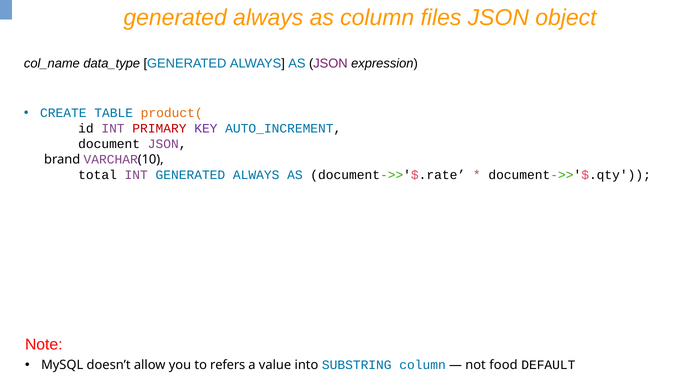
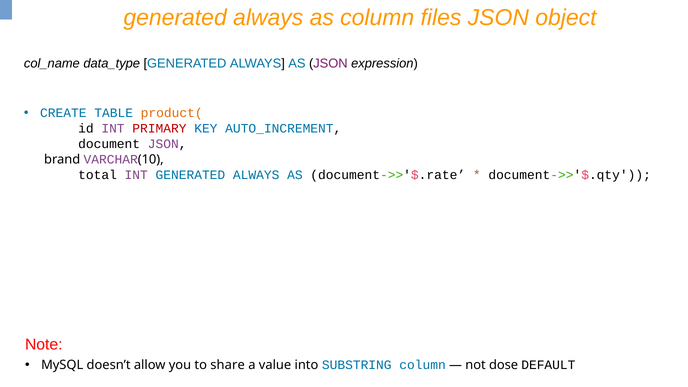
KEY colour: purple -> blue
refers: refers -> share
food: food -> dose
